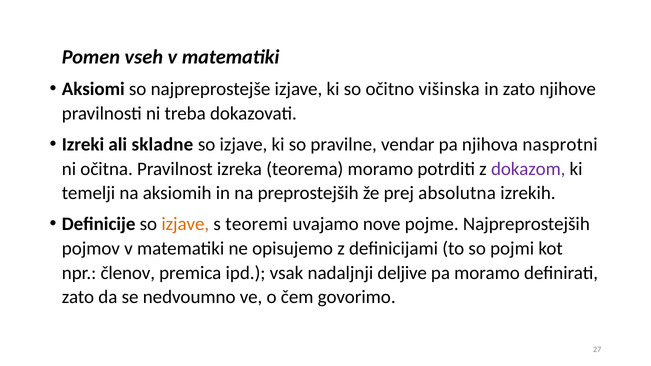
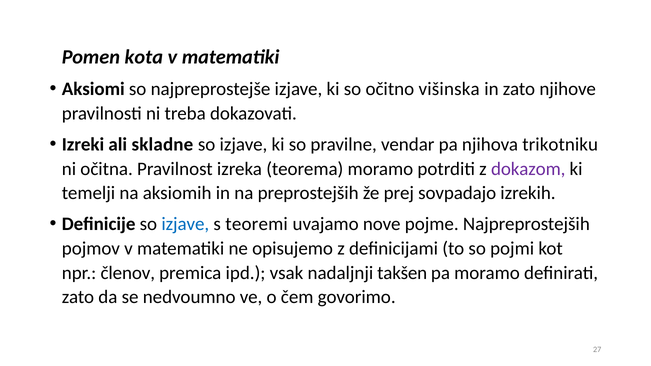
vseh: vseh -> kota
nasprotni: nasprotni -> trikotniku
absolutna: absolutna -> sovpadajo
izjave at (185, 224) colour: orange -> blue
deljive: deljive -> takšen
